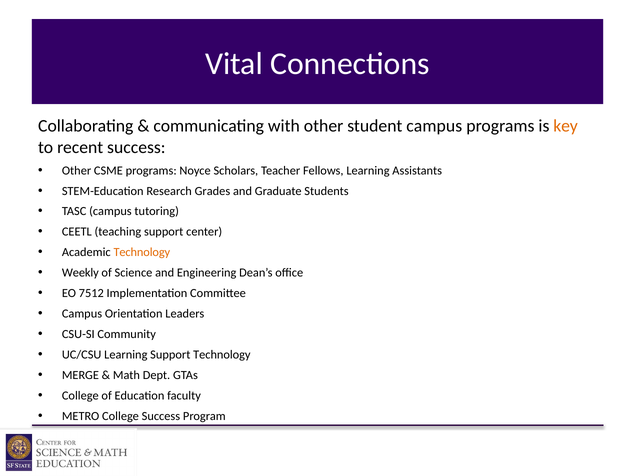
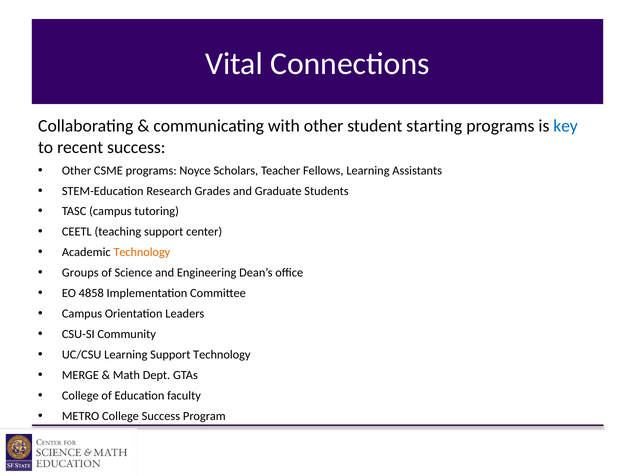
student campus: campus -> starting
key colour: orange -> blue
Weekly: Weekly -> Groups
7512: 7512 -> 4858
